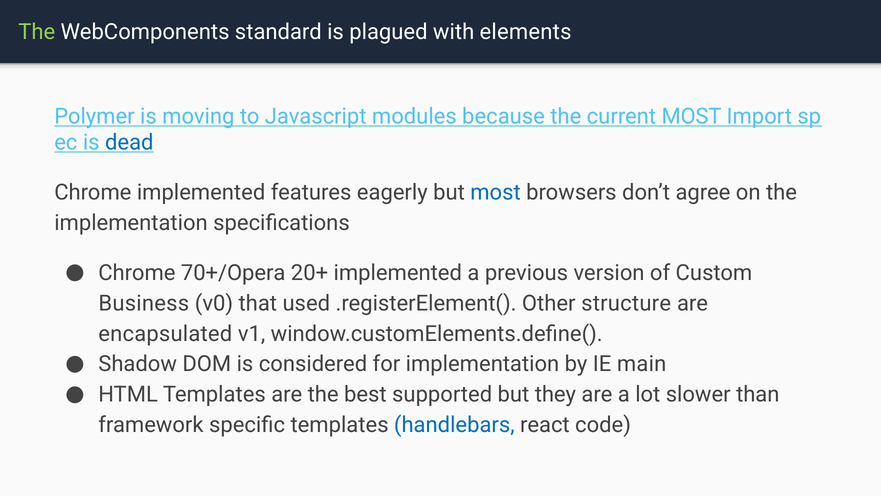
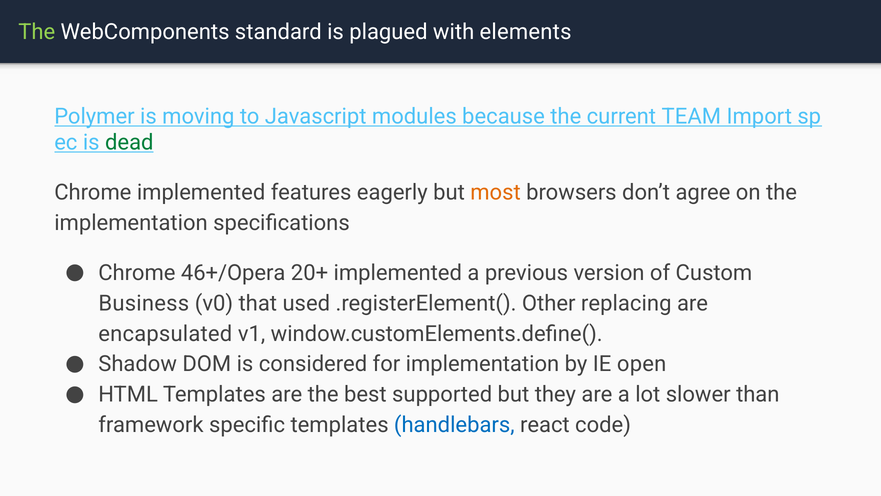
current MOST: MOST -> TEAM
dead colour: blue -> green
most at (496, 192) colour: blue -> orange
70+/Opera: 70+/Opera -> 46+/Opera
structure: structure -> replacing
main: main -> open
